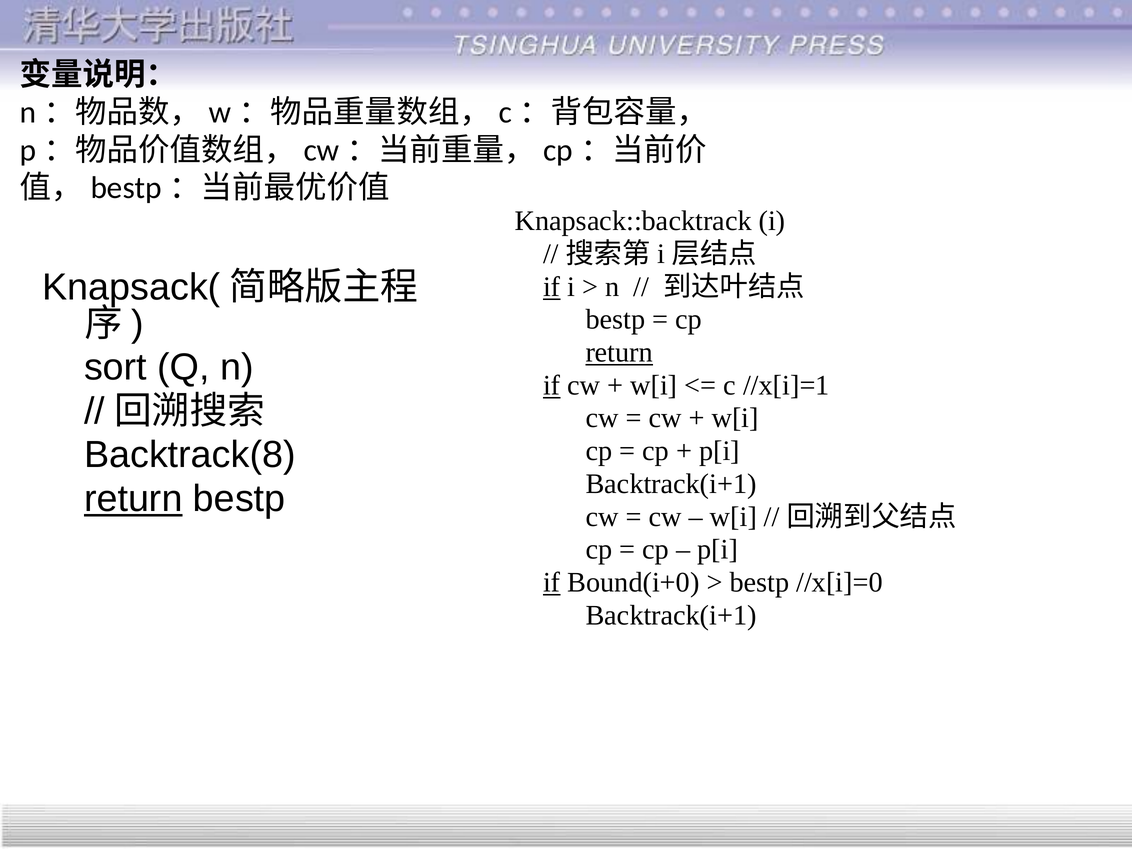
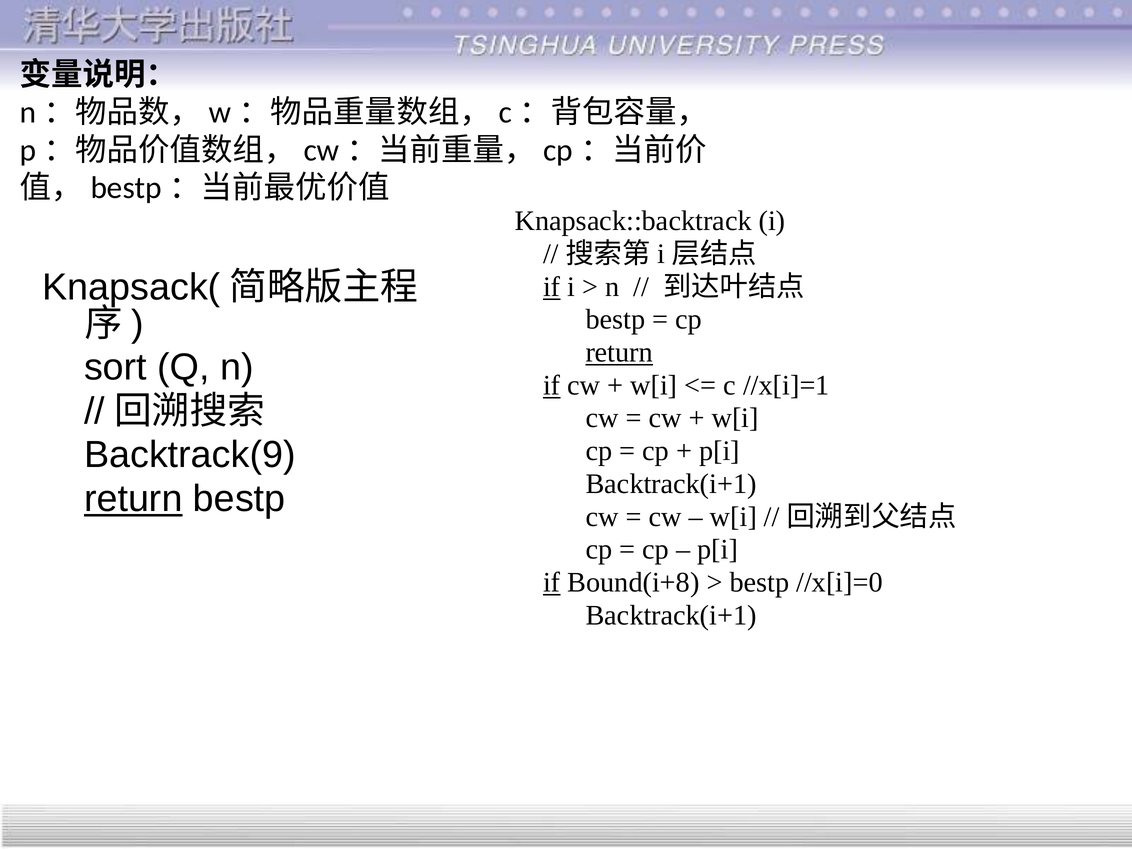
Backtrack(8: Backtrack(8 -> Backtrack(9
Bound(i+0: Bound(i+0 -> Bound(i+8
